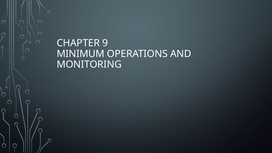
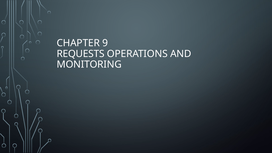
MINIMUM: MINIMUM -> REQUESTS
